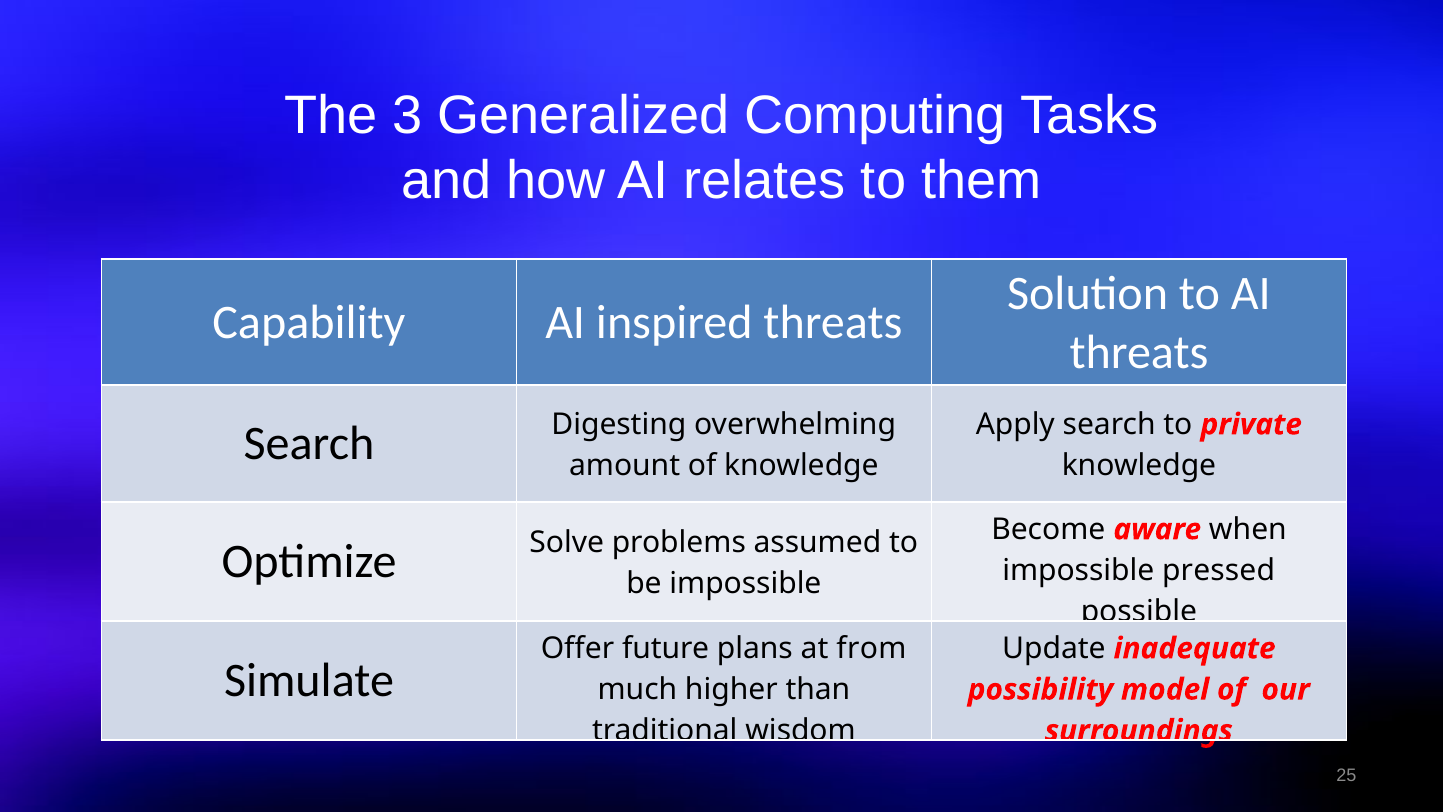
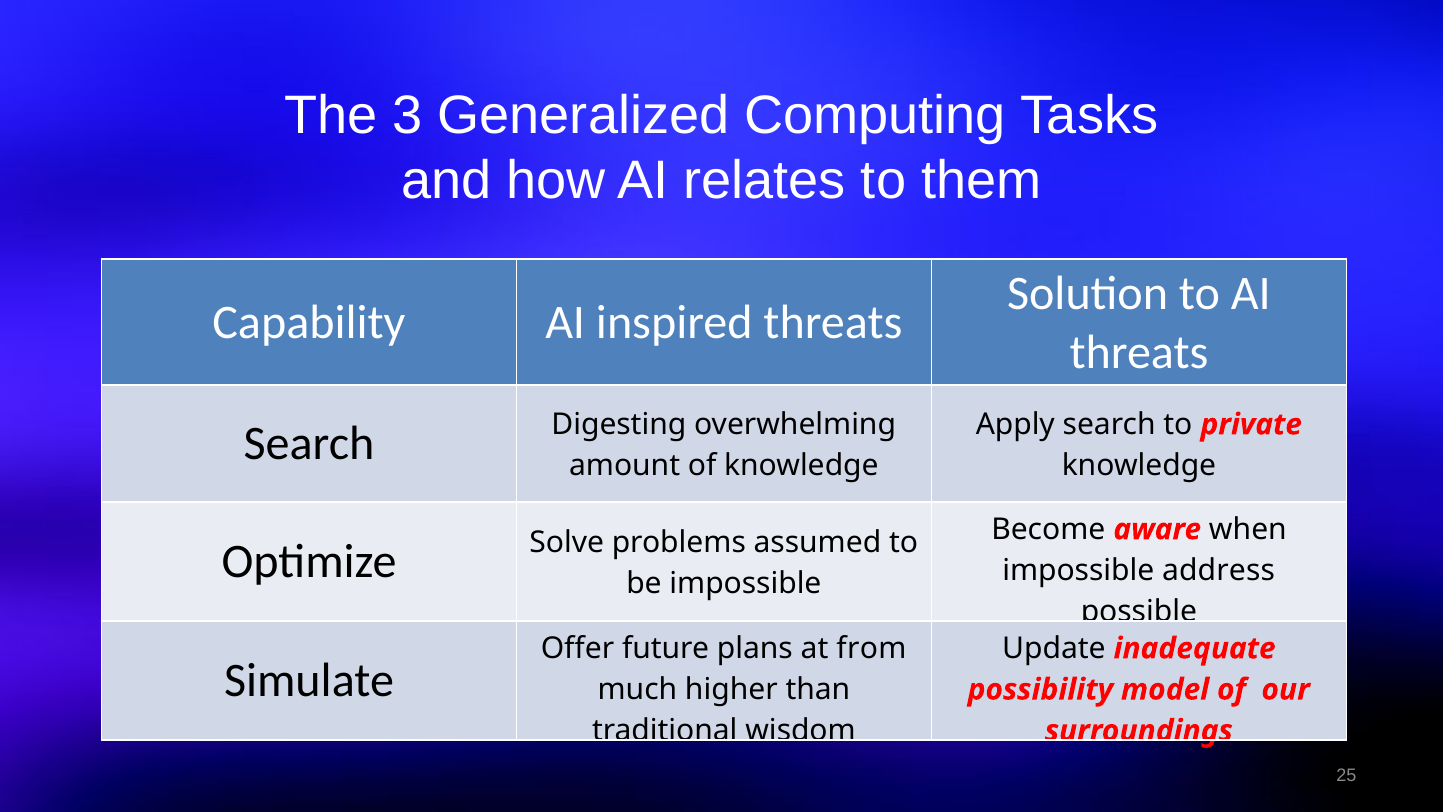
pressed: pressed -> address
